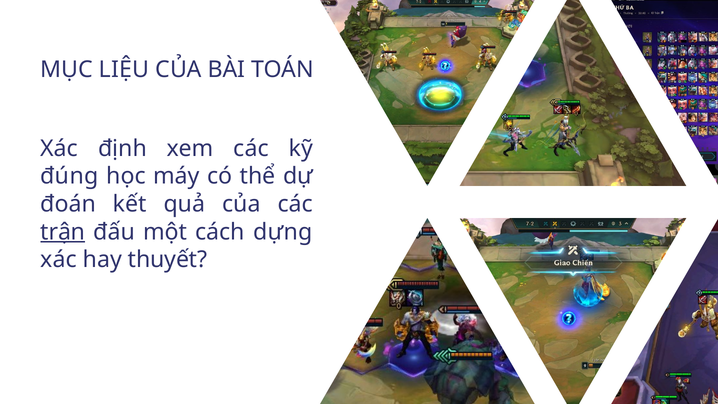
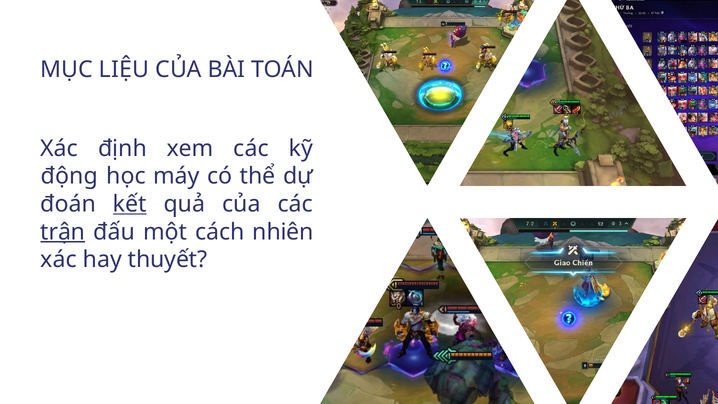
đúng: đúng -> động
kết underline: none -> present
dựng: dựng -> nhiên
